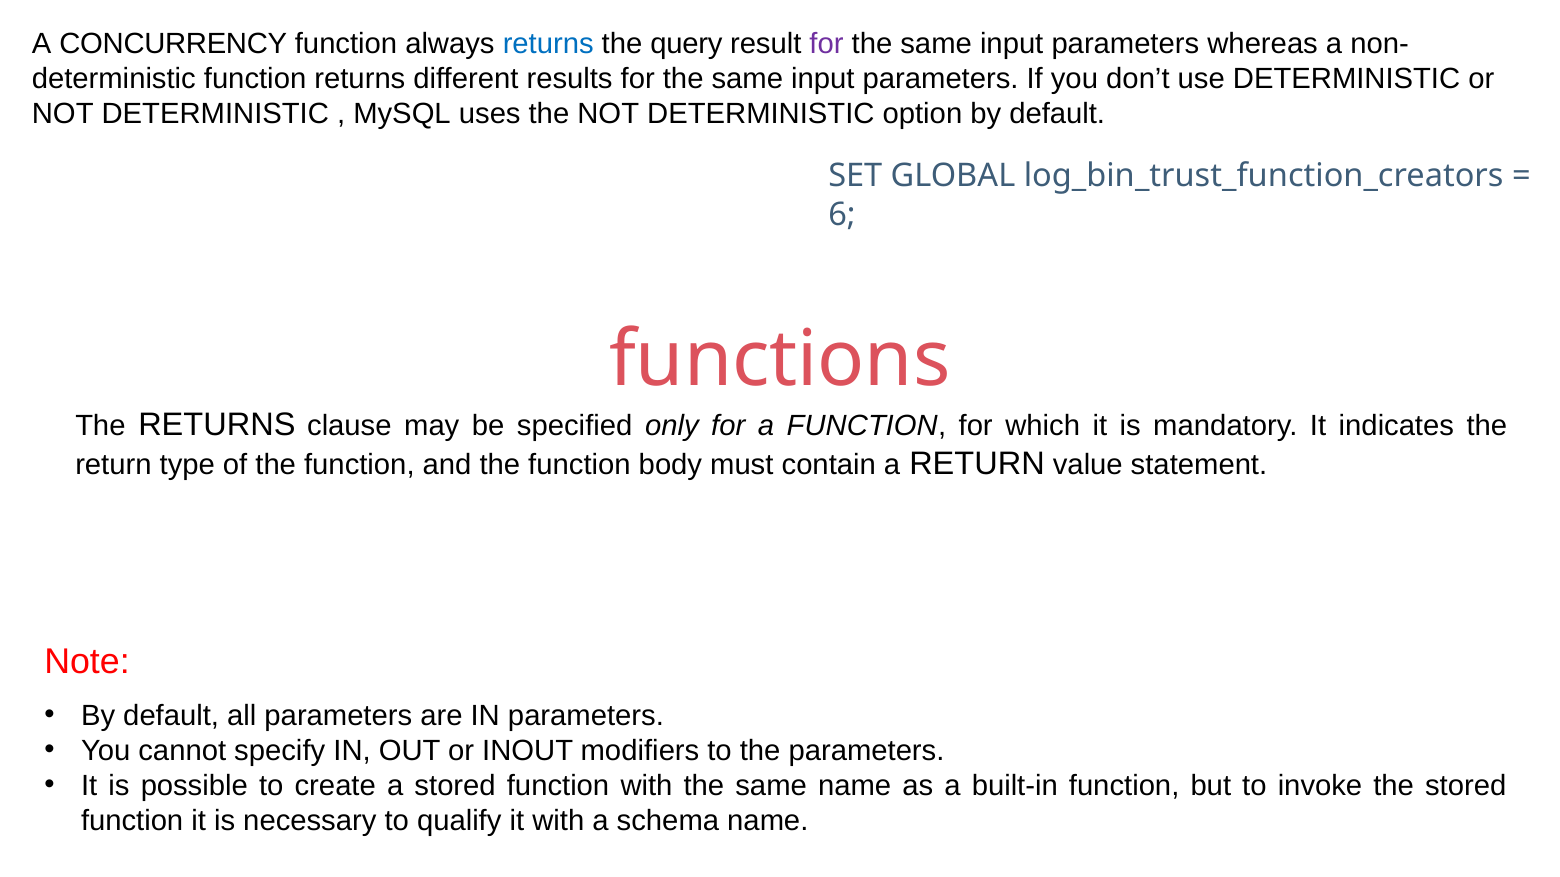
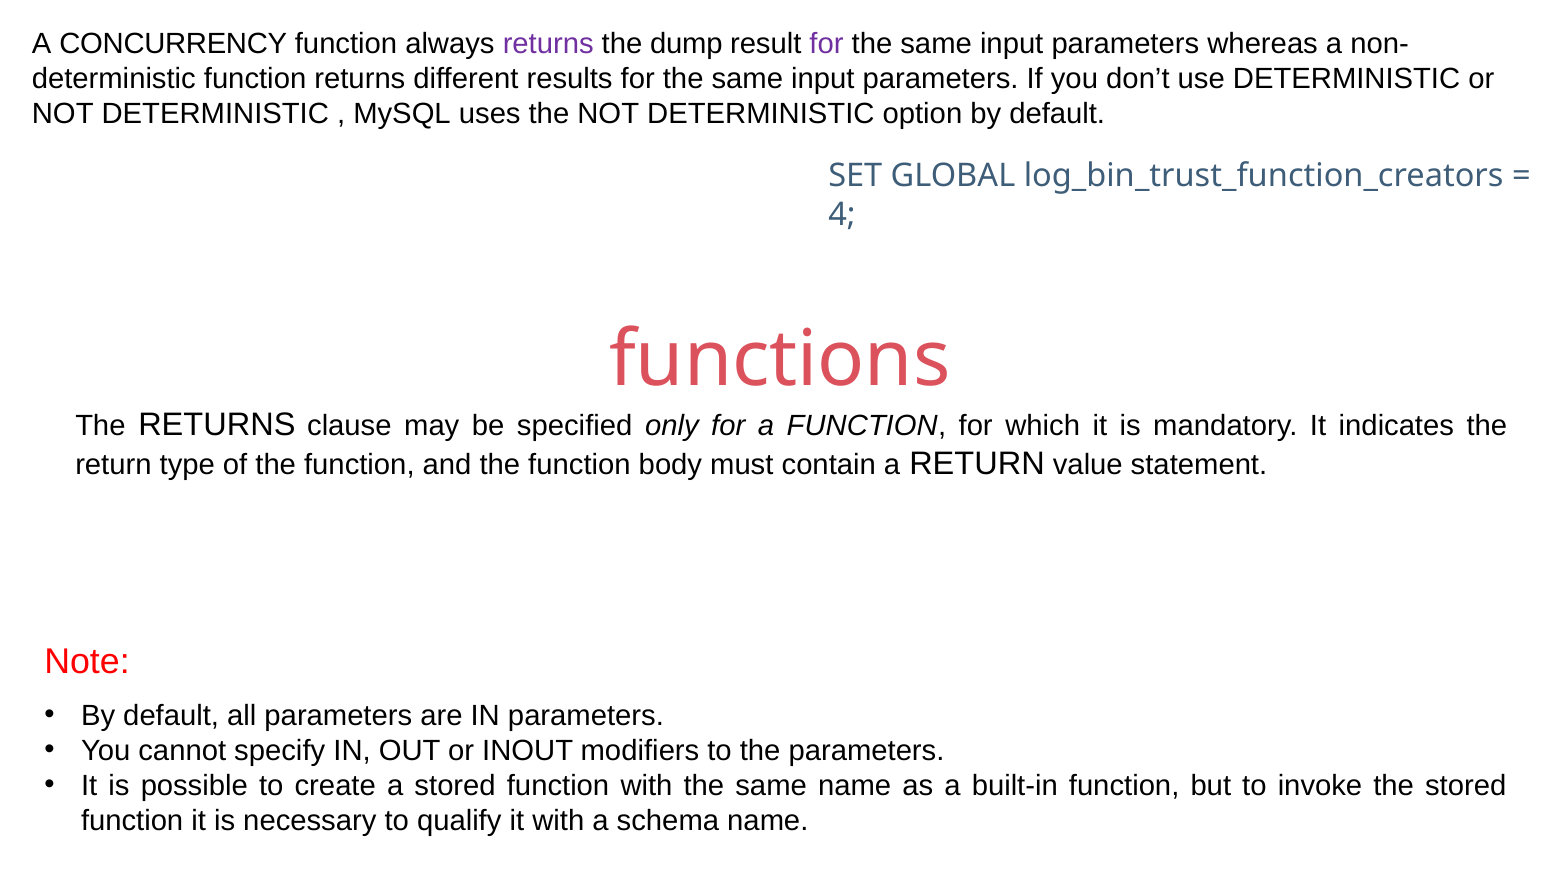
returns at (548, 44) colour: blue -> purple
query: query -> dump
6: 6 -> 4
